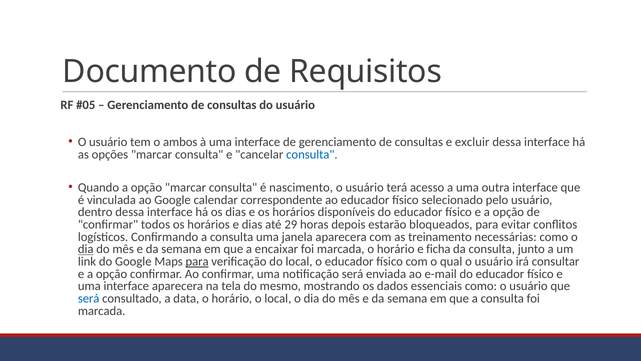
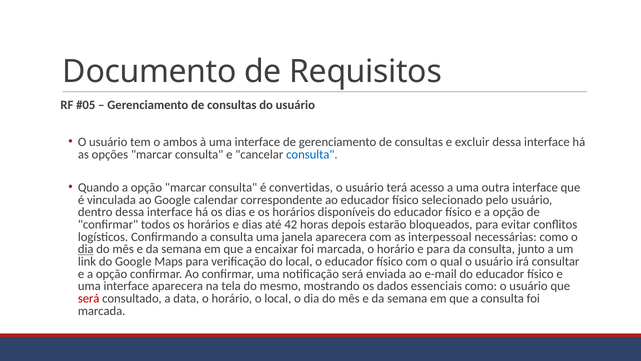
nascimento: nascimento -> convertidas
29: 29 -> 42
treinamento: treinamento -> interpessoal
e ficha: ficha -> para
para at (197, 261) underline: present -> none
será at (89, 298) colour: blue -> red
